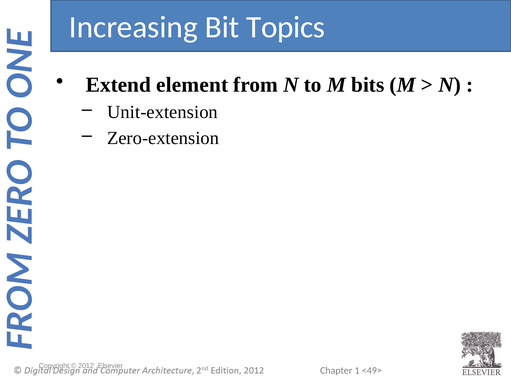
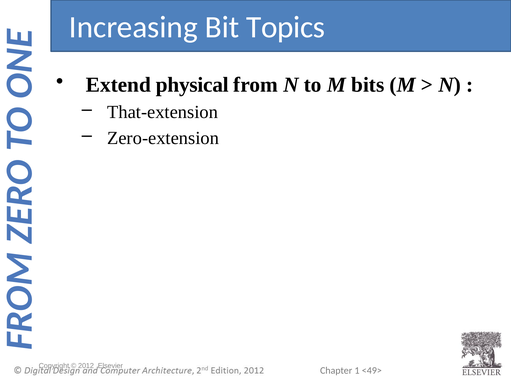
element: element -> physical
Unit-extension: Unit-extension -> That-extension
